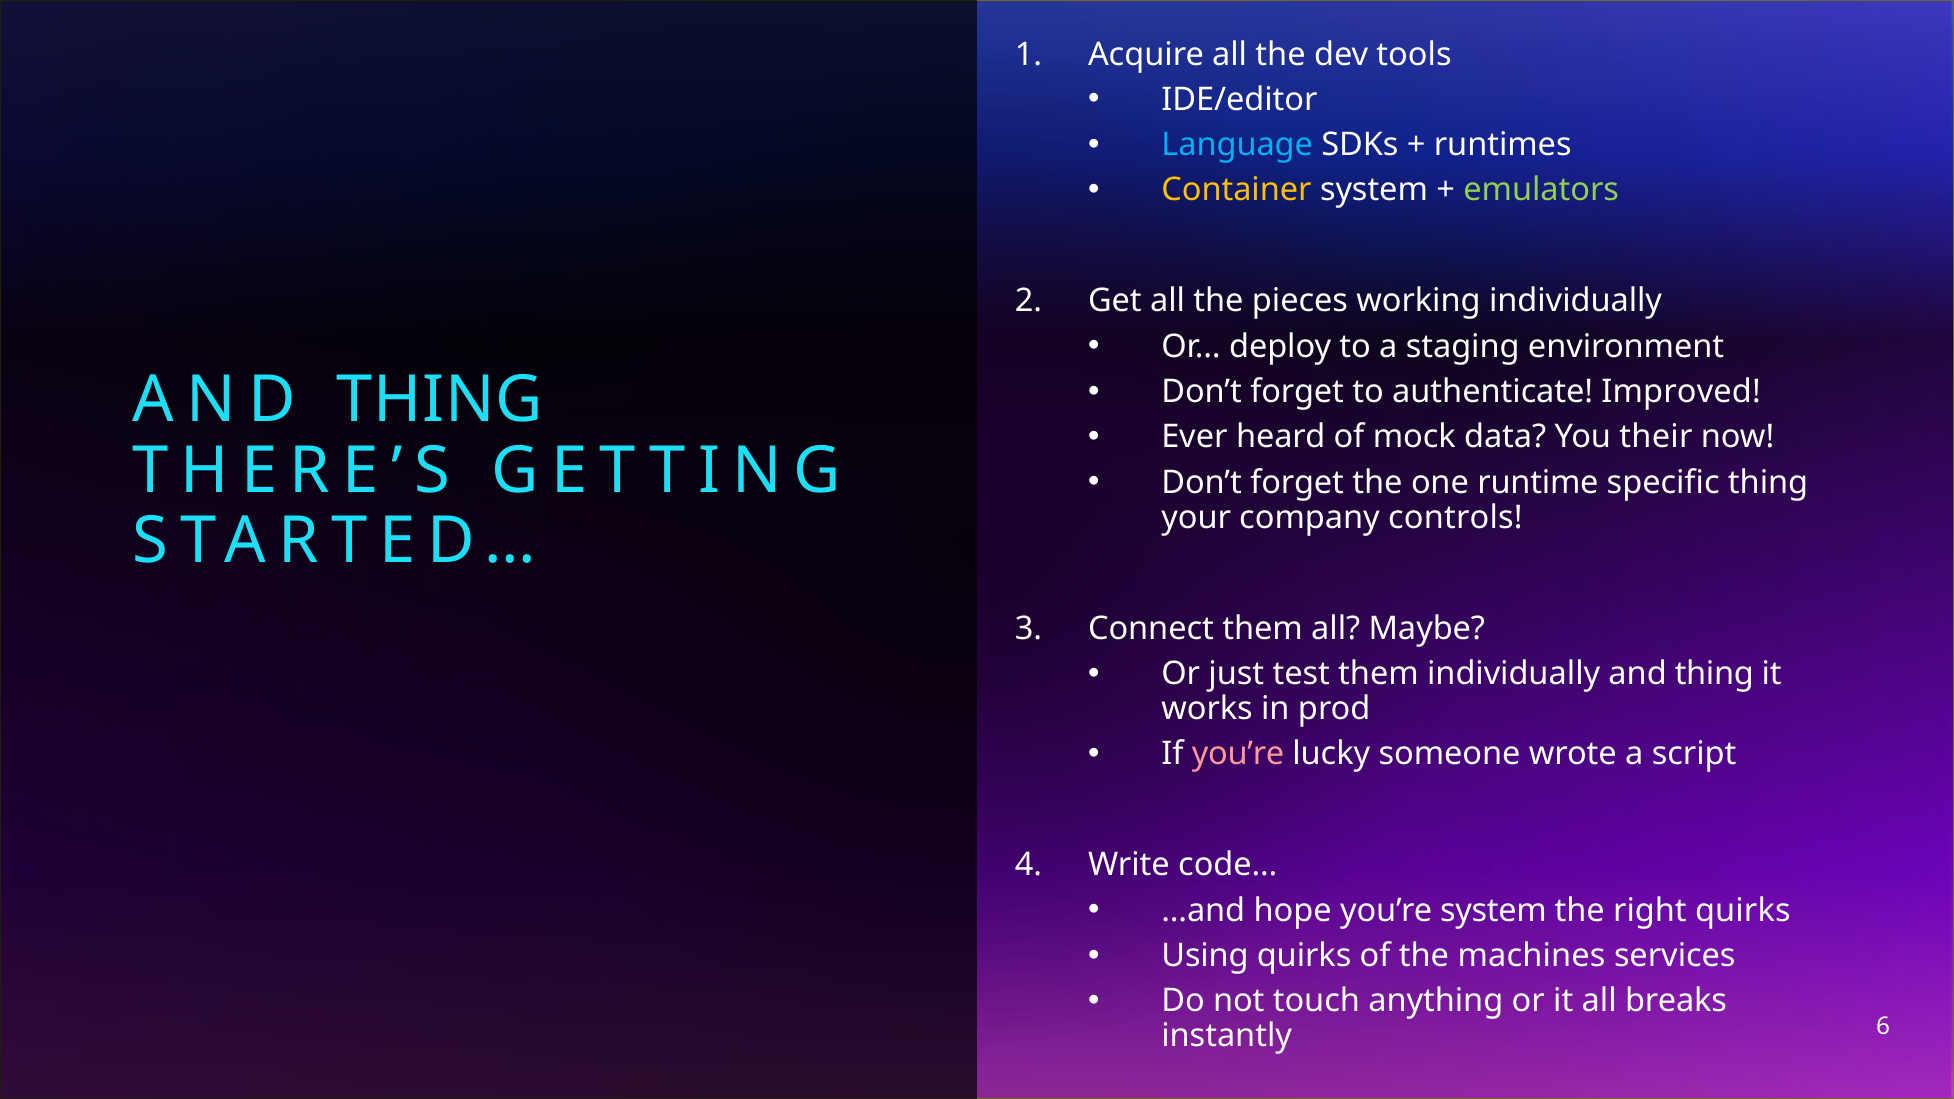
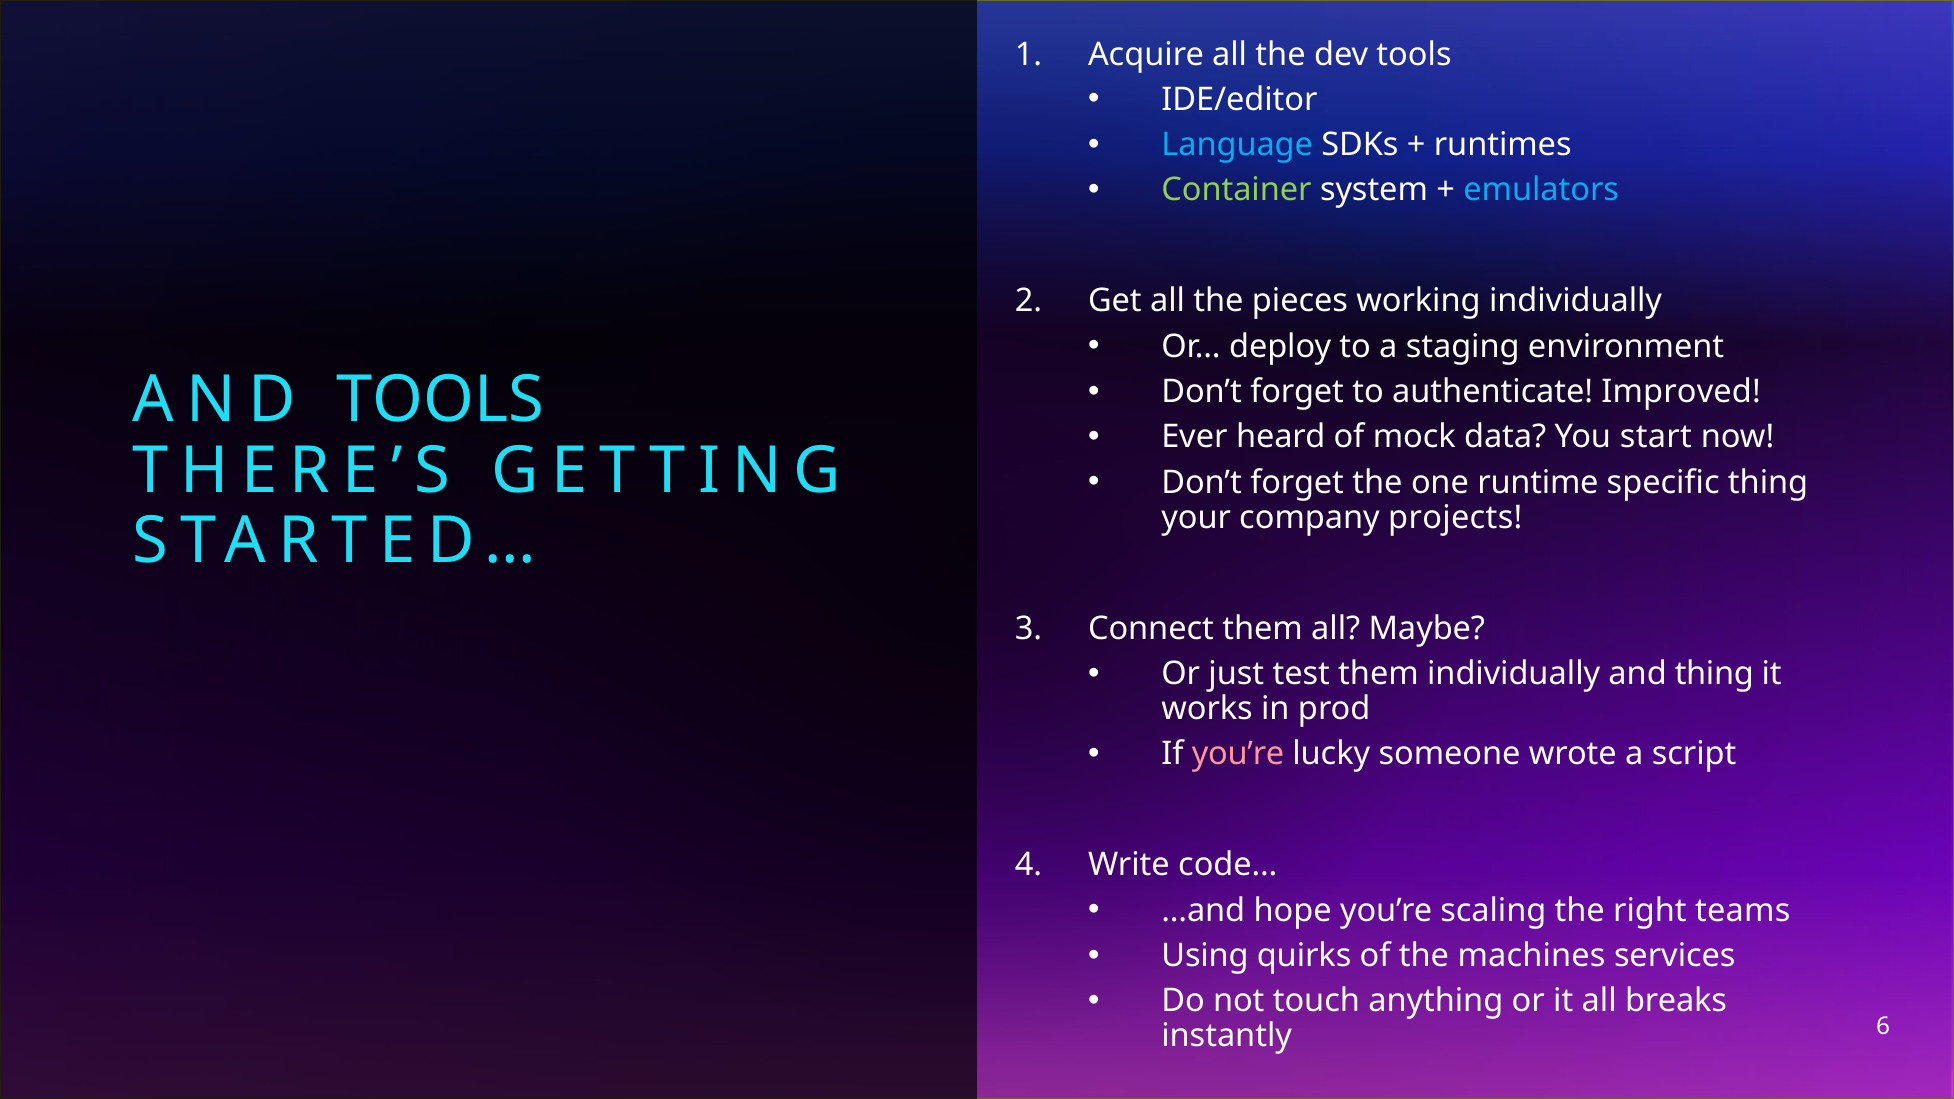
Container colour: yellow -> light green
emulators colour: light green -> light blue
THING at (440, 400): THING -> TOOLS
their: their -> start
controls: controls -> projects
you’re system: system -> scaling
right quirks: quirks -> teams
